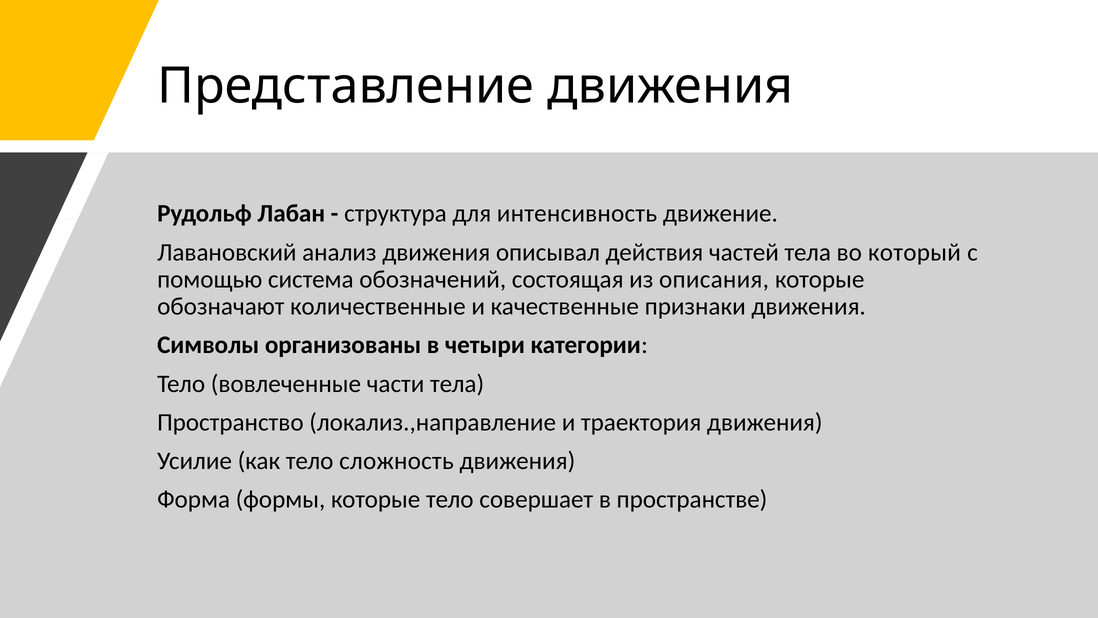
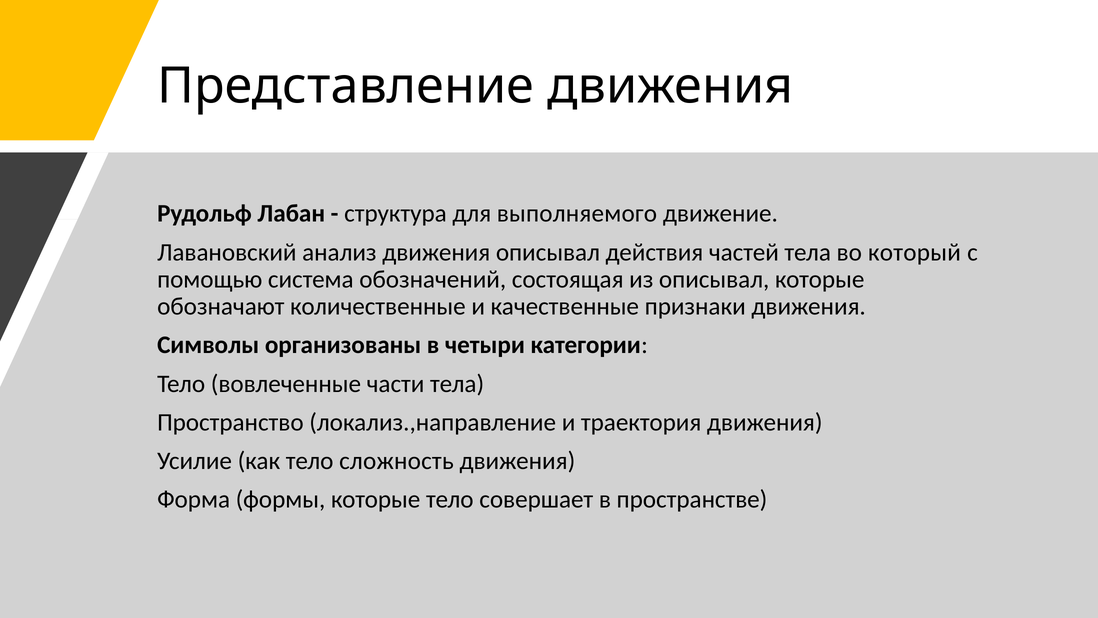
интенсивность: интенсивность -> выполняемого
из описания: описания -> описывал
